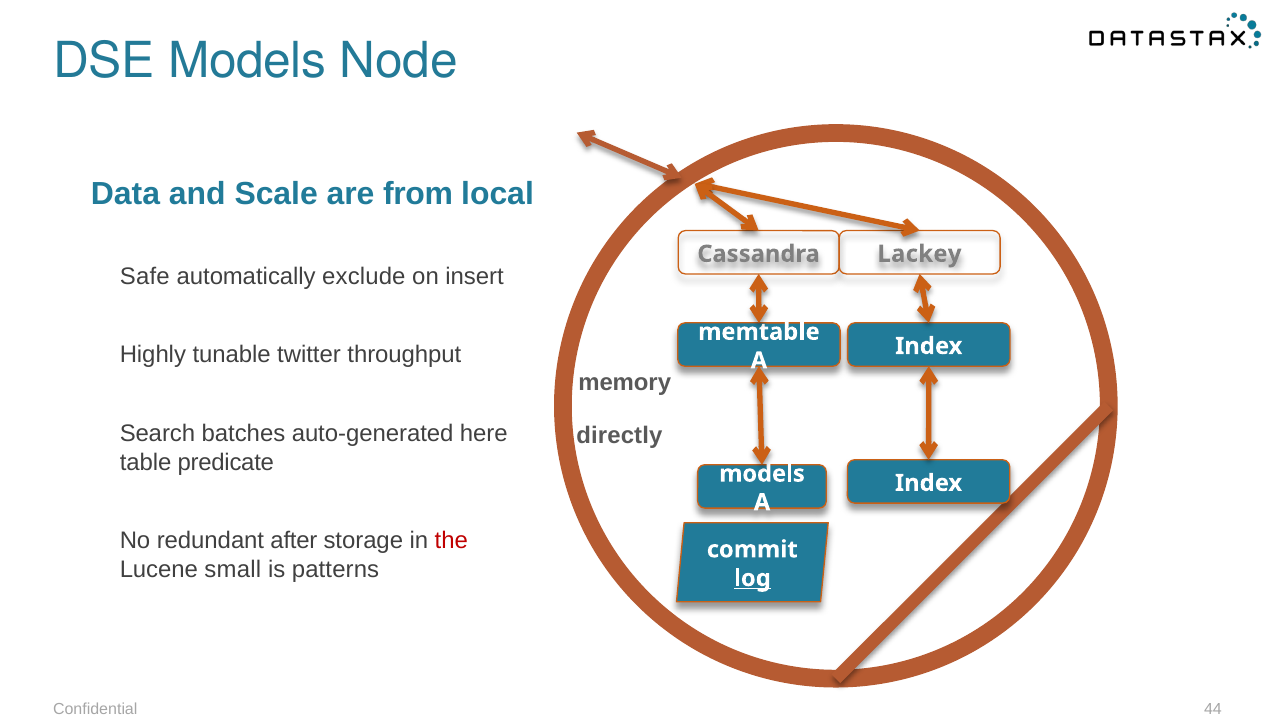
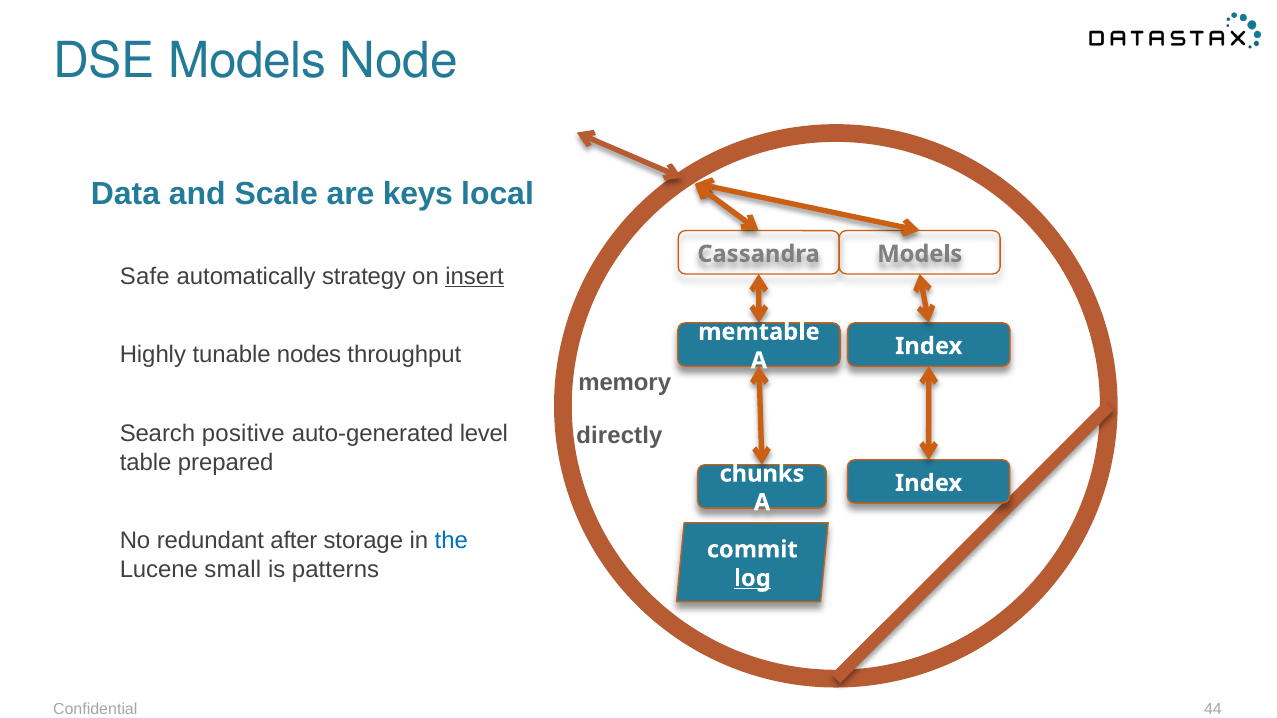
from: from -> keys
Lackey at (919, 254): Lackey -> Models
exclude: exclude -> strategy
insert underline: none -> present
twitter: twitter -> nodes
batches: batches -> positive
here: here -> level
predicate: predicate -> prepared
models at (762, 474): models -> chunks
the colour: red -> blue
